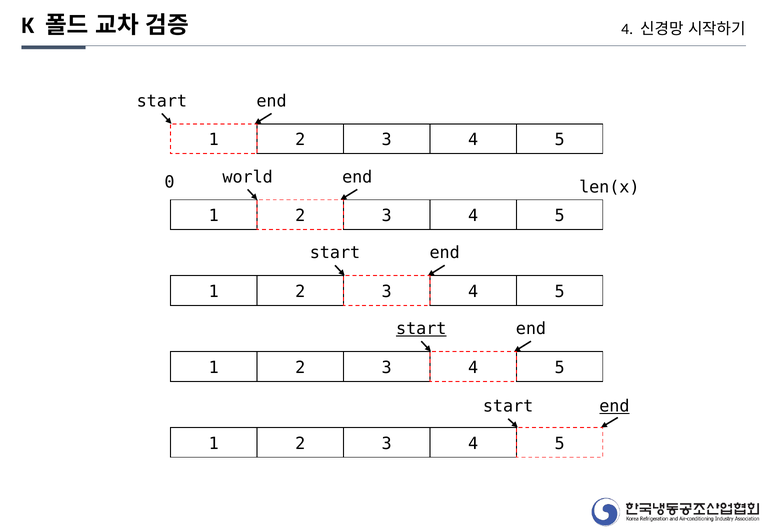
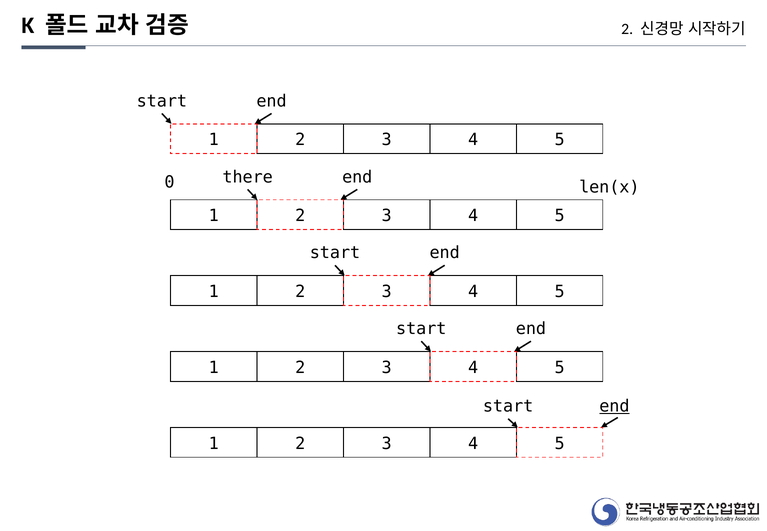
4 at (627, 29): 4 -> 2
world: world -> there
start at (421, 329) underline: present -> none
